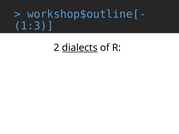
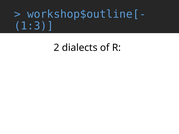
dialects underline: present -> none
